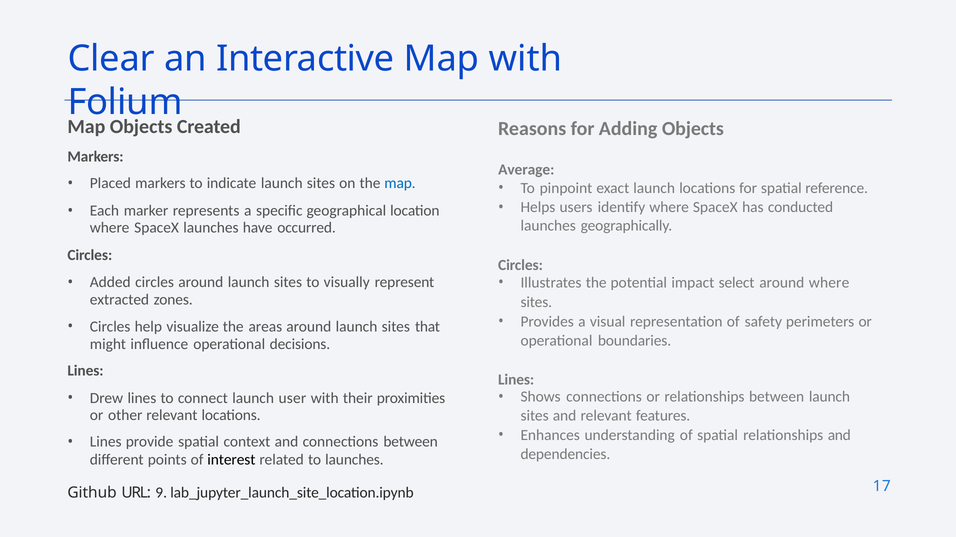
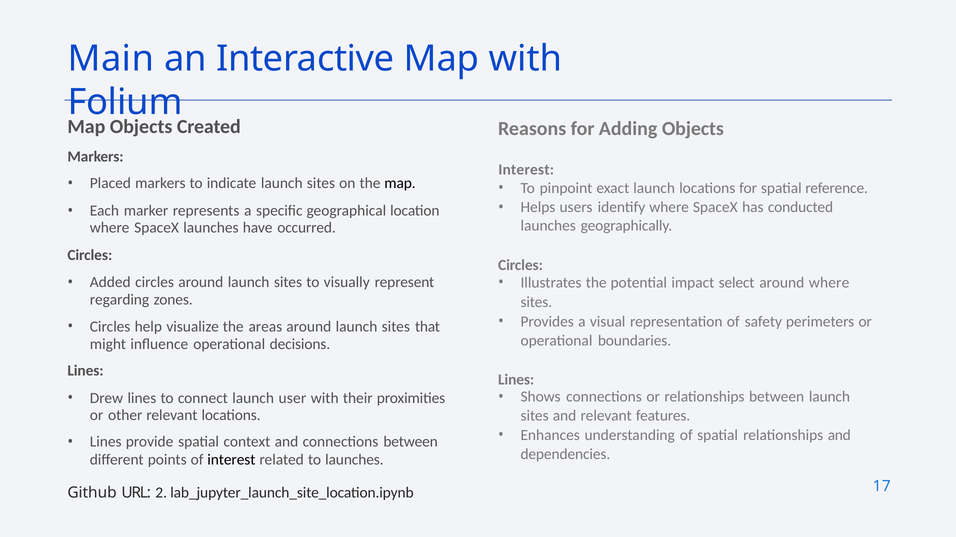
Clear: Clear -> Main
Average at (526, 170): Average -> Interest
map at (400, 184) colour: blue -> black
extracted: extracted -> regarding
9: 9 -> 2
